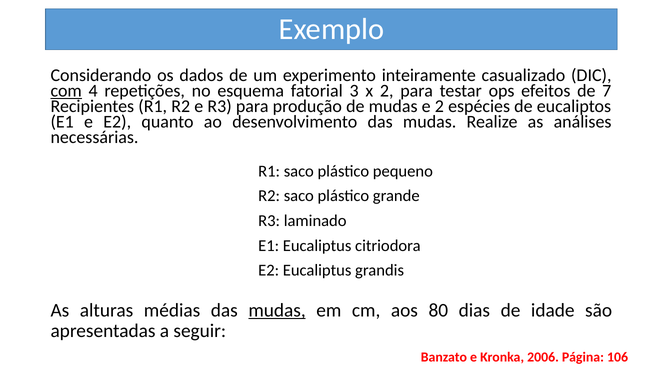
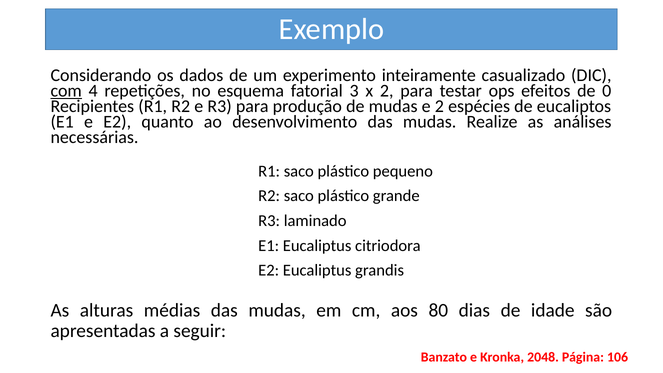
7: 7 -> 0
mudas at (277, 310) underline: present -> none
2006: 2006 -> 2048
